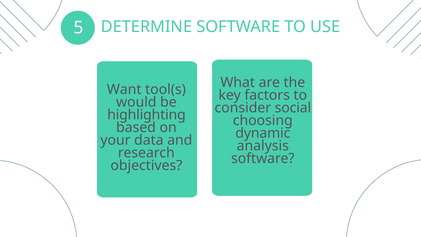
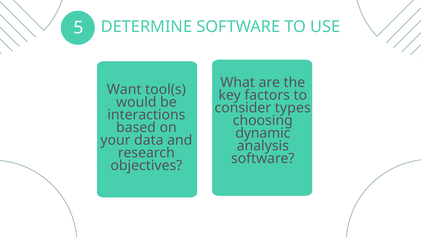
social: social -> types
highlighting: highlighting -> interactions
